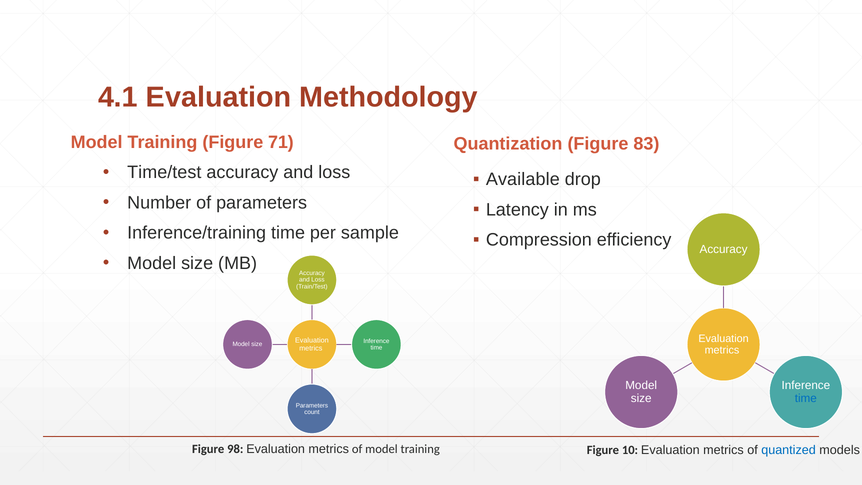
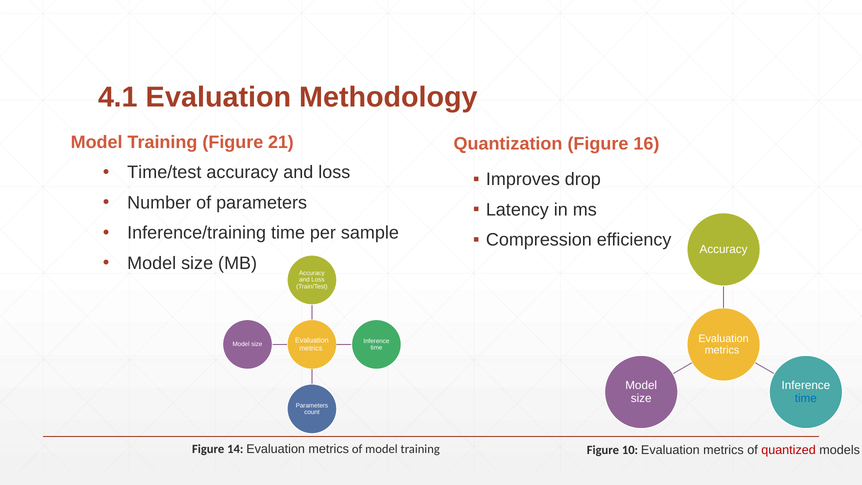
71: 71 -> 21
83: 83 -> 16
Available: Available -> Improves
98: 98 -> 14
quantized colour: blue -> red
